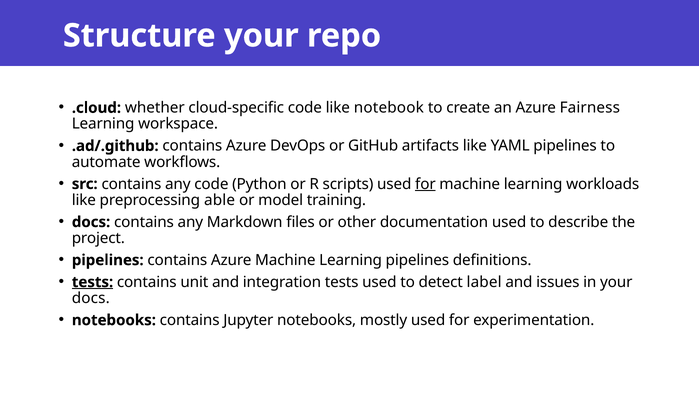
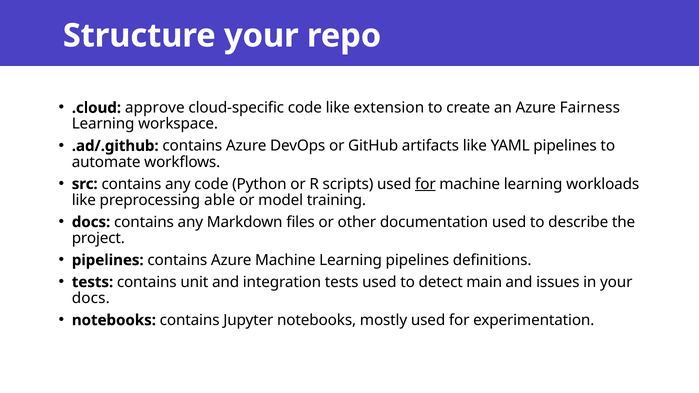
whether: whether -> approve
notebook: notebook -> extension
tests at (93, 282) underline: present -> none
label: label -> main
